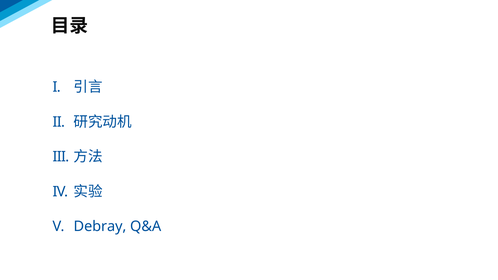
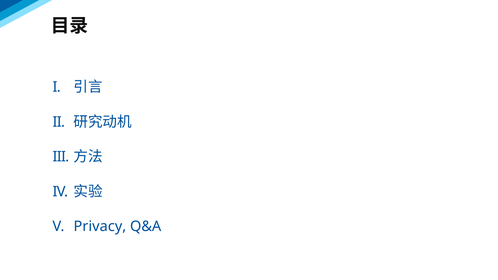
Debray: Debray -> Privacy
